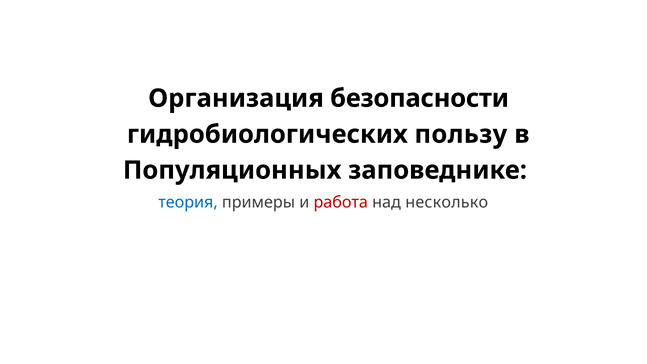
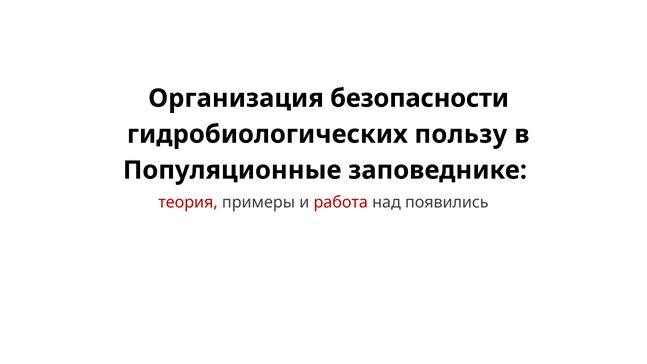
Популяционных: Популяционных -> Популяционные
теория colour: blue -> red
несколько: несколько -> появились
